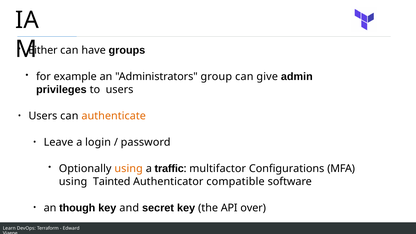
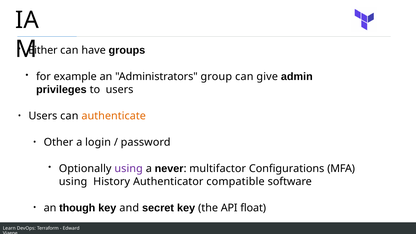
Leave: Leave -> Other
using at (129, 169) colour: orange -> purple
traffic: traffic -> never
Tainted: Tainted -> History
over: over -> float
